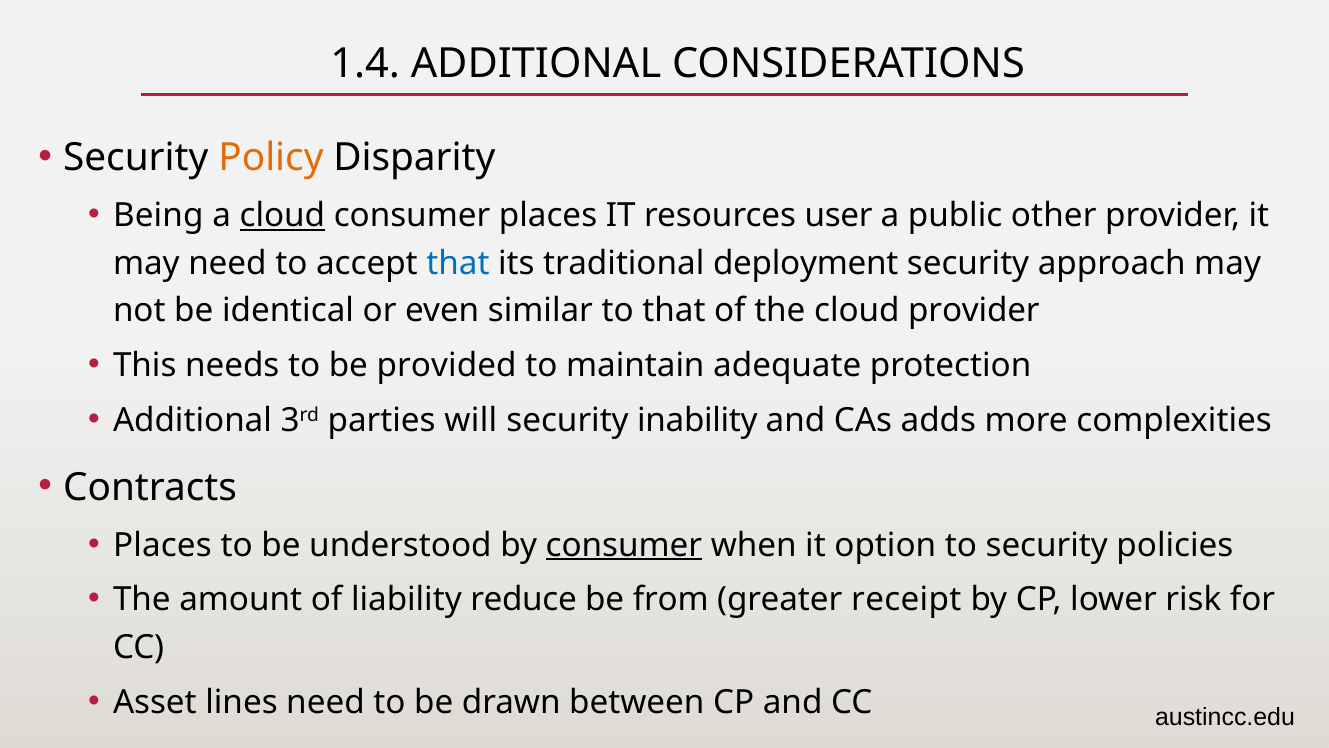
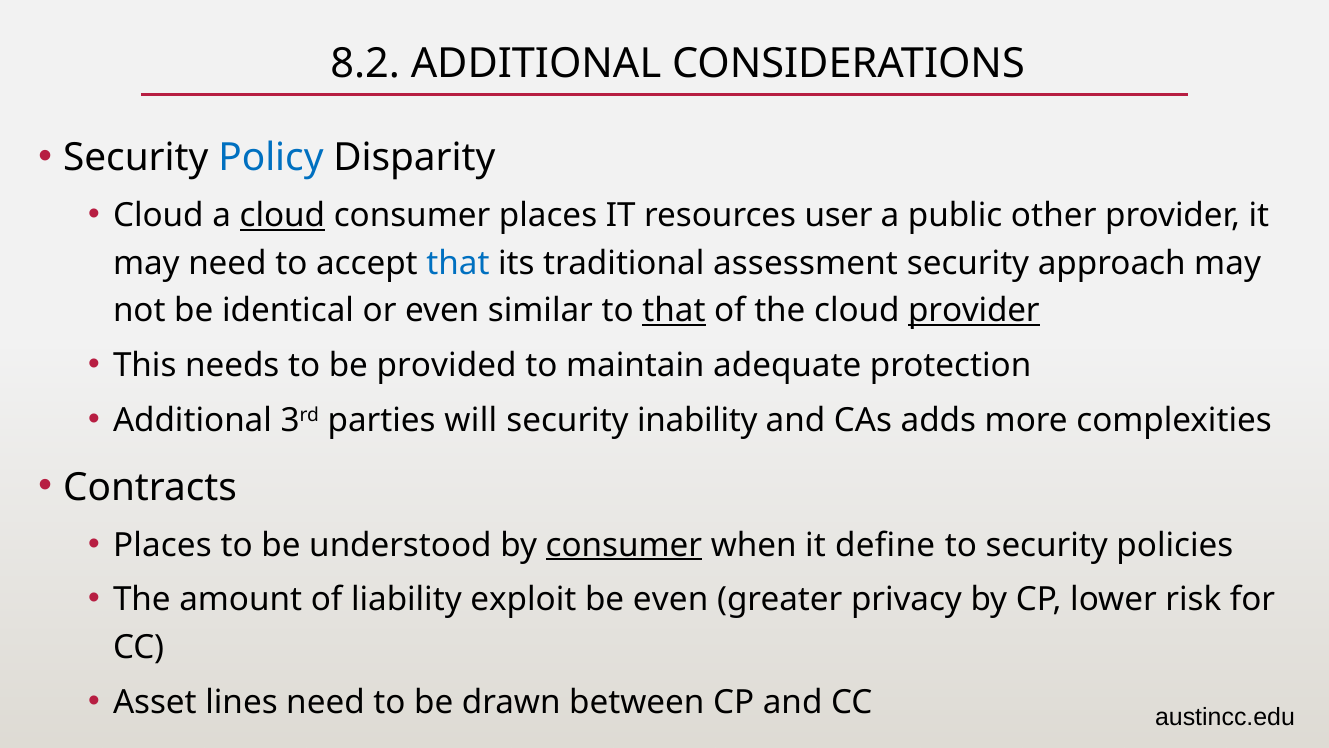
1.4: 1.4 -> 8.2
Policy colour: orange -> blue
Being at (158, 215): Being -> Cloud
deployment: deployment -> assessment
that at (674, 311) underline: none -> present
provider at (974, 311) underline: none -> present
option: option -> define
reduce: reduce -> exploit
be from: from -> even
receipt: receipt -> privacy
